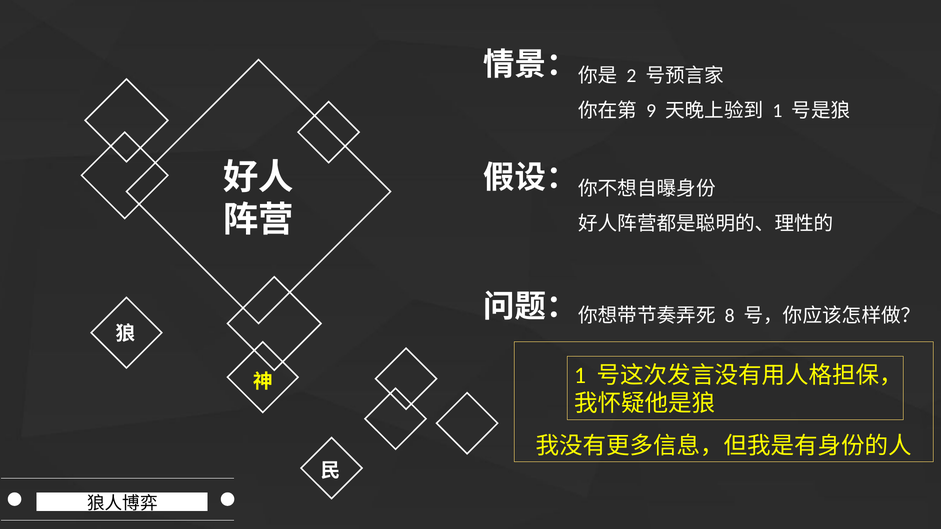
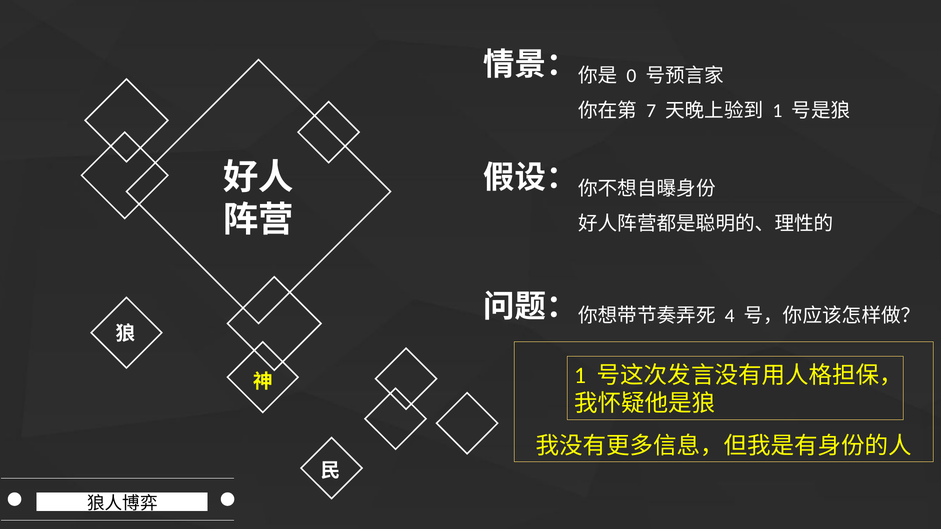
2: 2 -> 0
9: 9 -> 7
8: 8 -> 4
